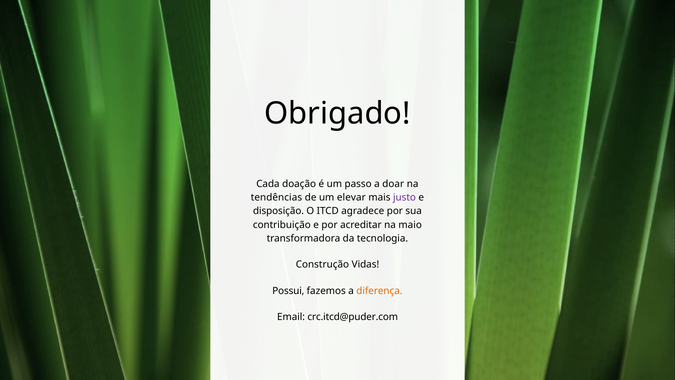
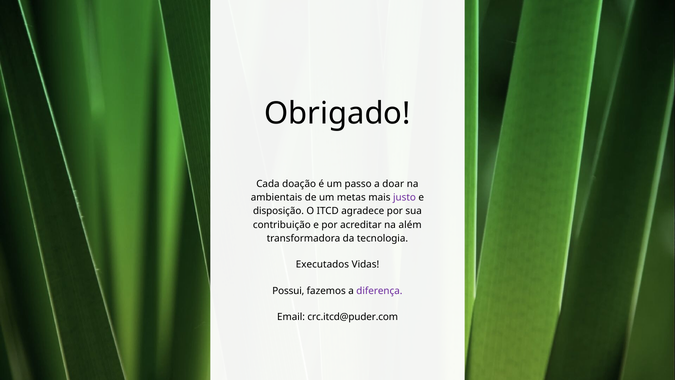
tendências: tendências -> ambientais
elevar: elevar -> metas
maio: maio -> além
Construção: Construção -> Executados
diferença colour: orange -> purple
